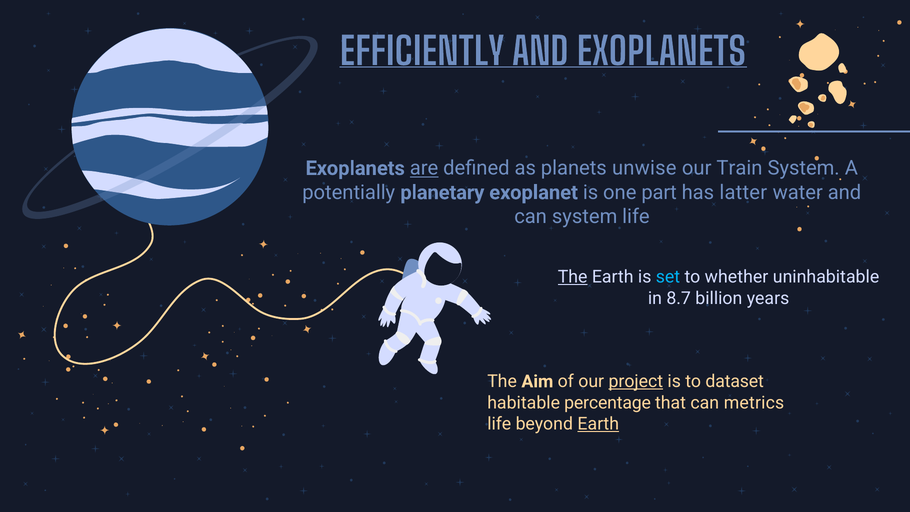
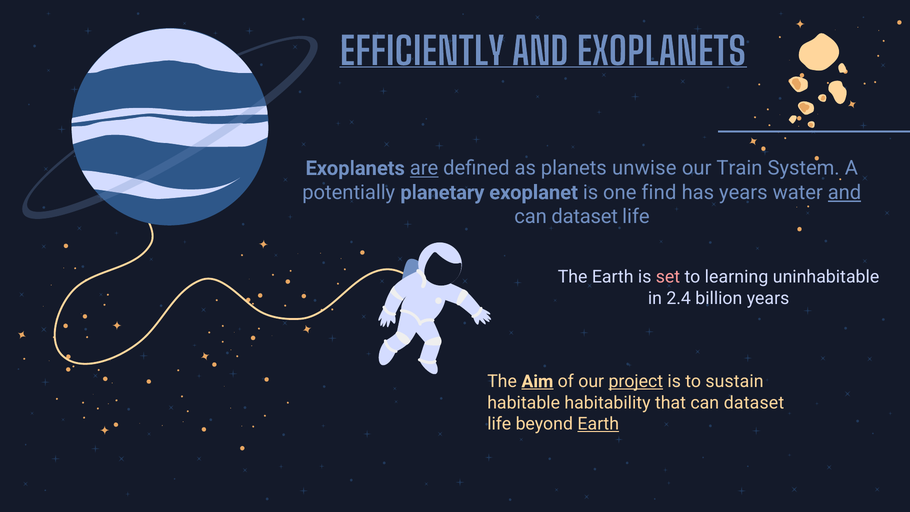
part: part -> find
has latter: latter -> years
and at (844, 193) underline: none -> present
system at (585, 217): system -> dataset
The at (573, 277) underline: present -> none
set colour: light blue -> pink
whether: whether -> learning
8.7: 8.7 -> 2.4
Aim underline: none -> present
dataset: dataset -> sustain
percentage: percentage -> habitability
that can metrics: metrics -> dataset
